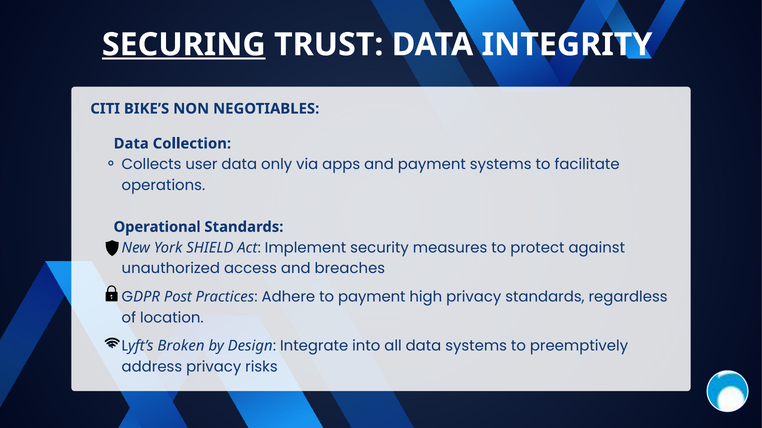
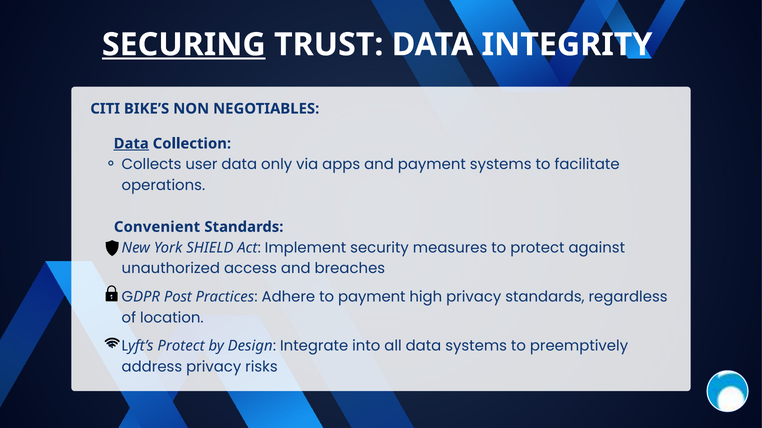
Data at (131, 144) underline: none -> present
Operational: Operational -> Convenient
Broken at (181, 346): Broken -> Protect
